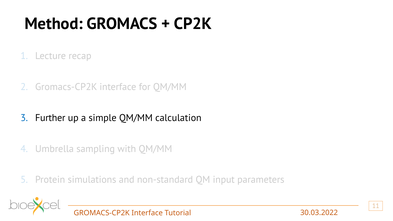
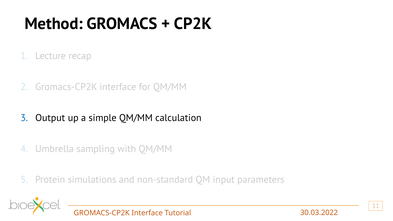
Further: Further -> Output
